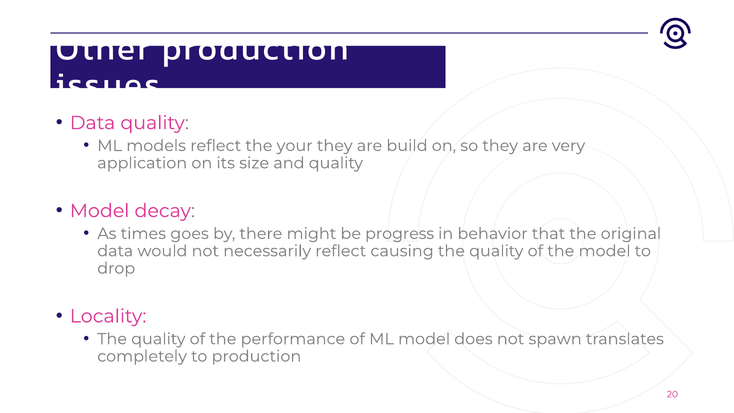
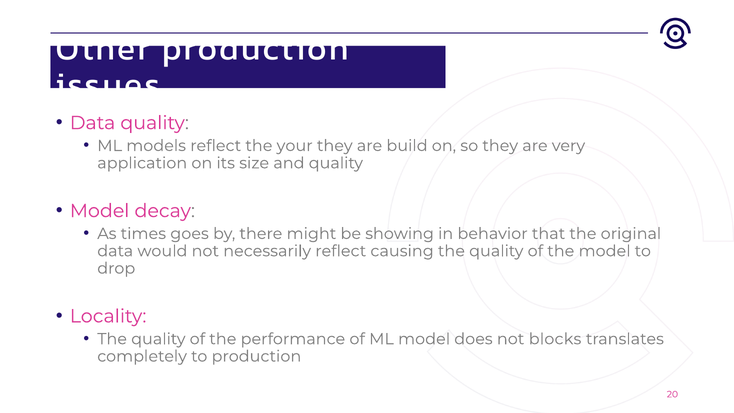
progress: progress -> showing
spawn: spawn -> blocks
